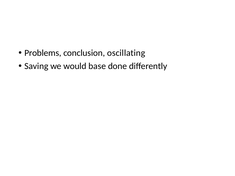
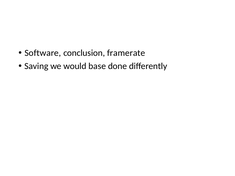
Problems: Problems -> Software
oscillating: oscillating -> framerate
